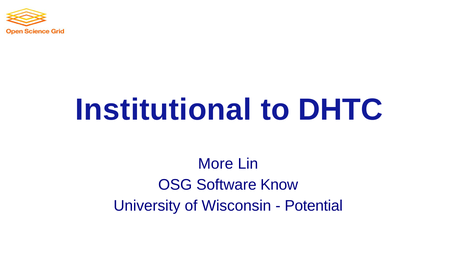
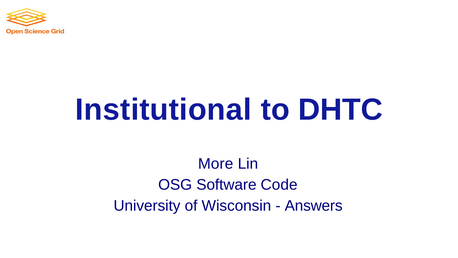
Know: Know -> Code
Potential: Potential -> Answers
